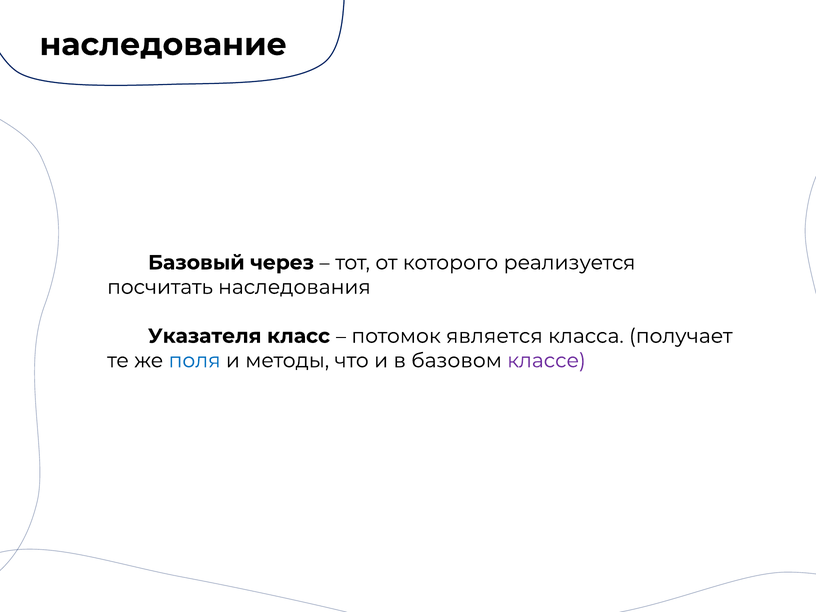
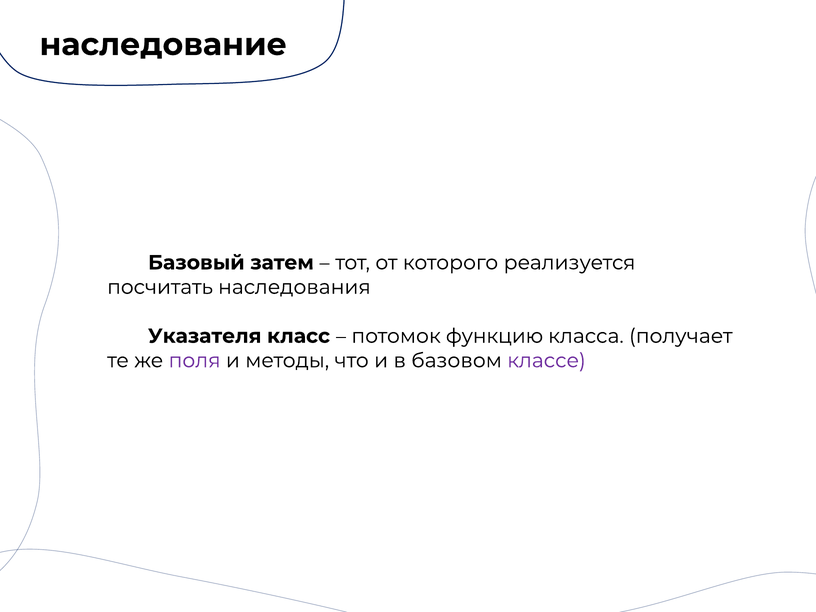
через: через -> затем
является: является -> функцию
поля colour: blue -> purple
